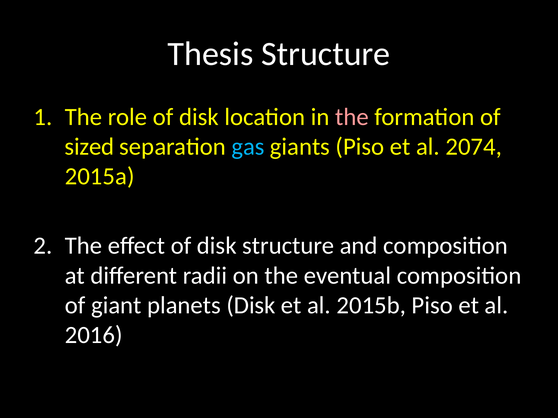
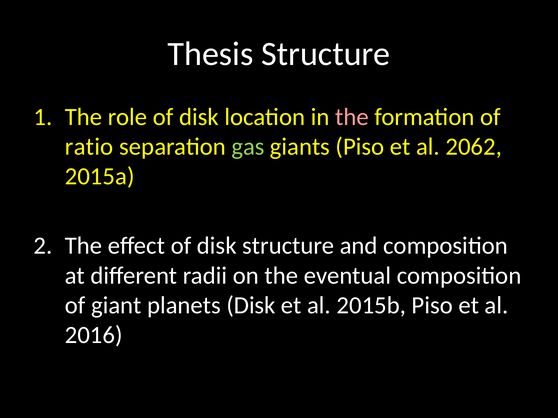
sized: sized -> ratio
gas colour: light blue -> light green
2074: 2074 -> 2062
